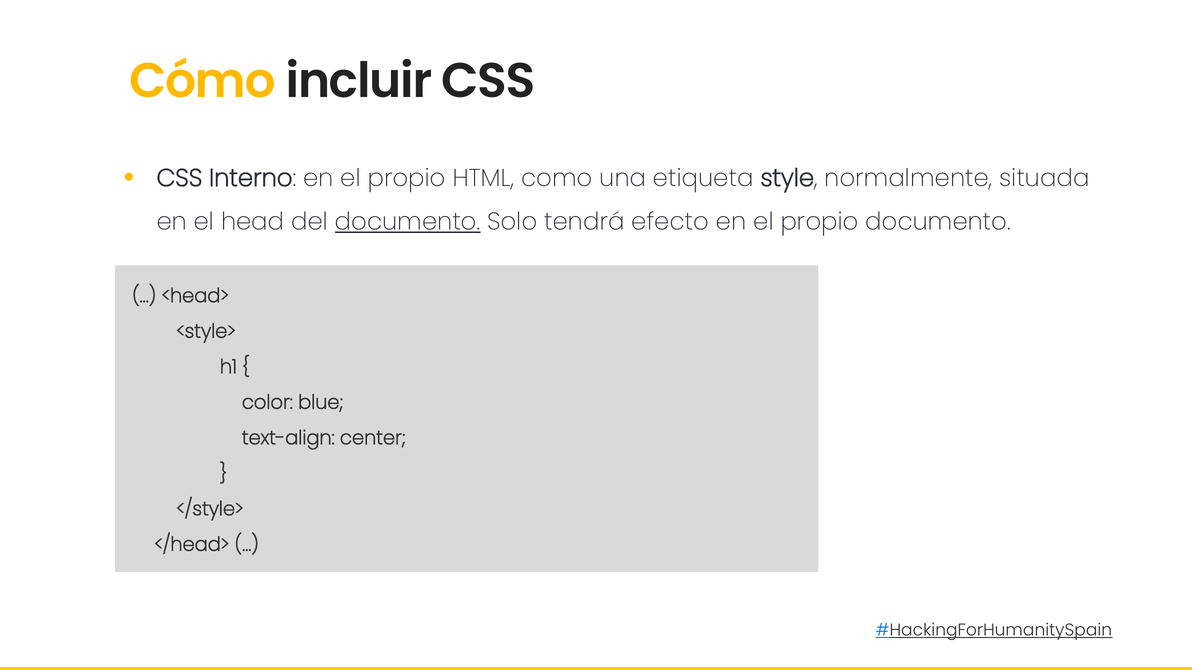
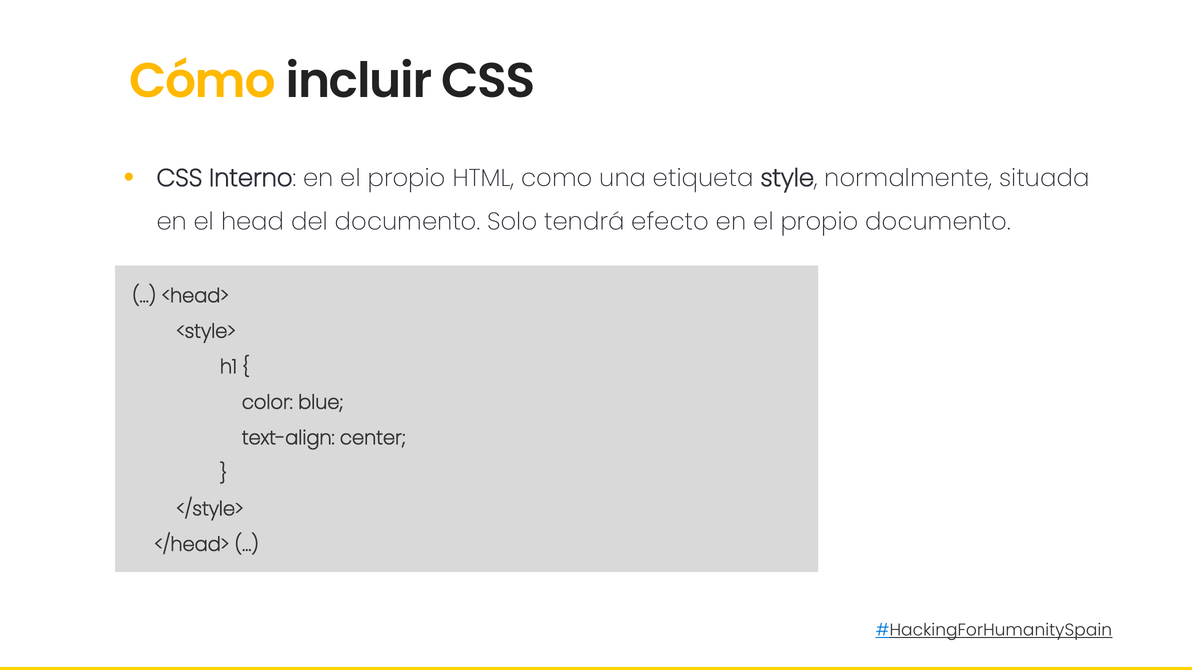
documento at (408, 222) underline: present -> none
